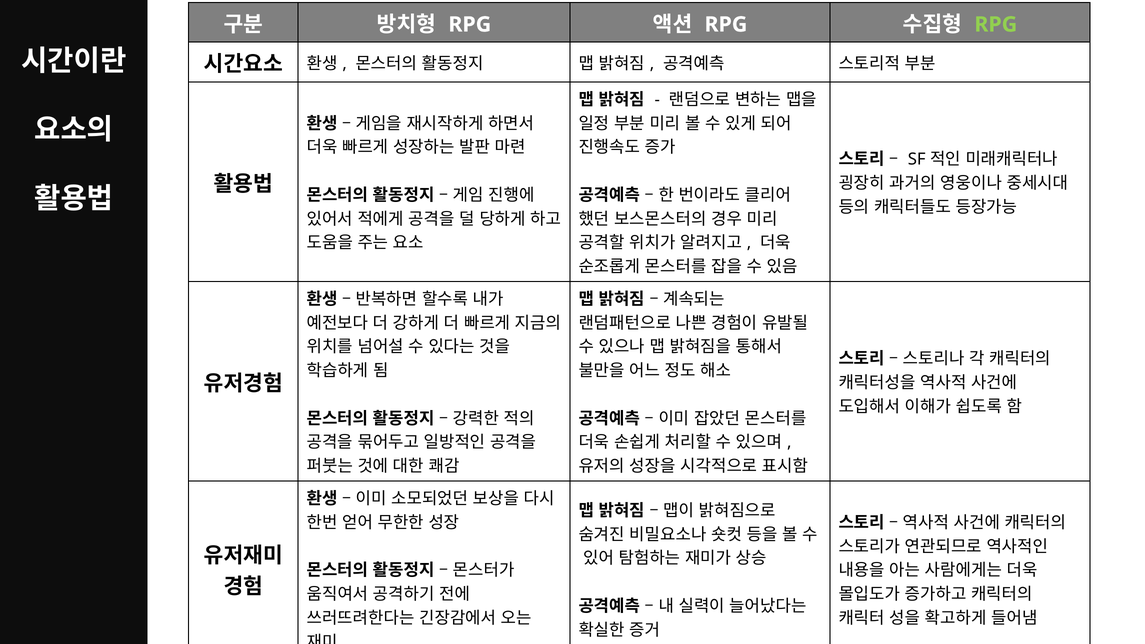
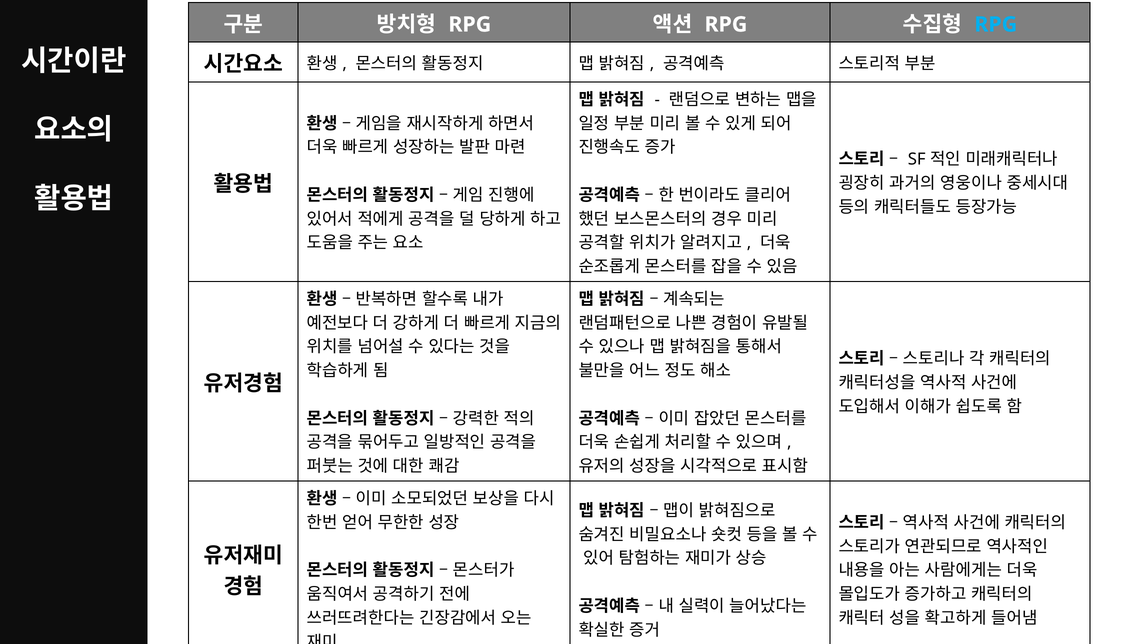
RPG at (996, 25) colour: light green -> light blue
